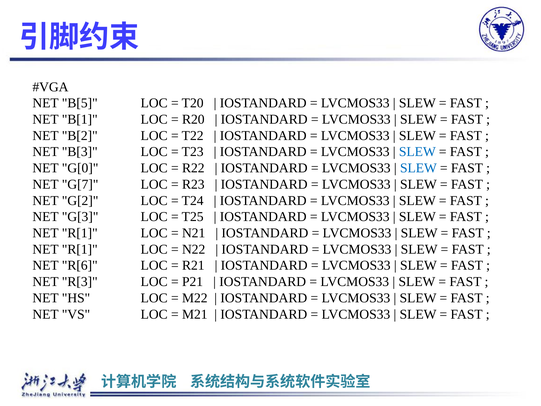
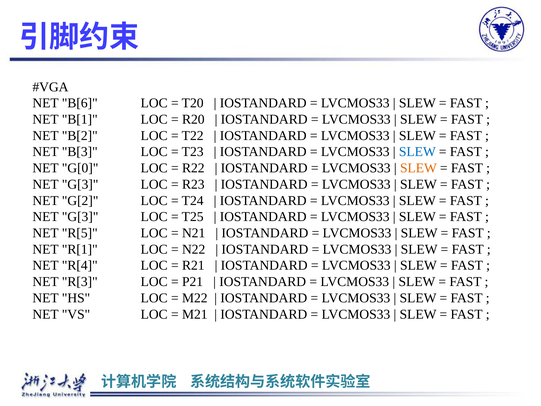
B[5: B[5 -> B[6
SLEW at (418, 168) colour: blue -> orange
G[7 at (80, 184): G[7 -> G[3
R[1 at (80, 233): R[1 -> R[5
R[6: R[6 -> R[4
